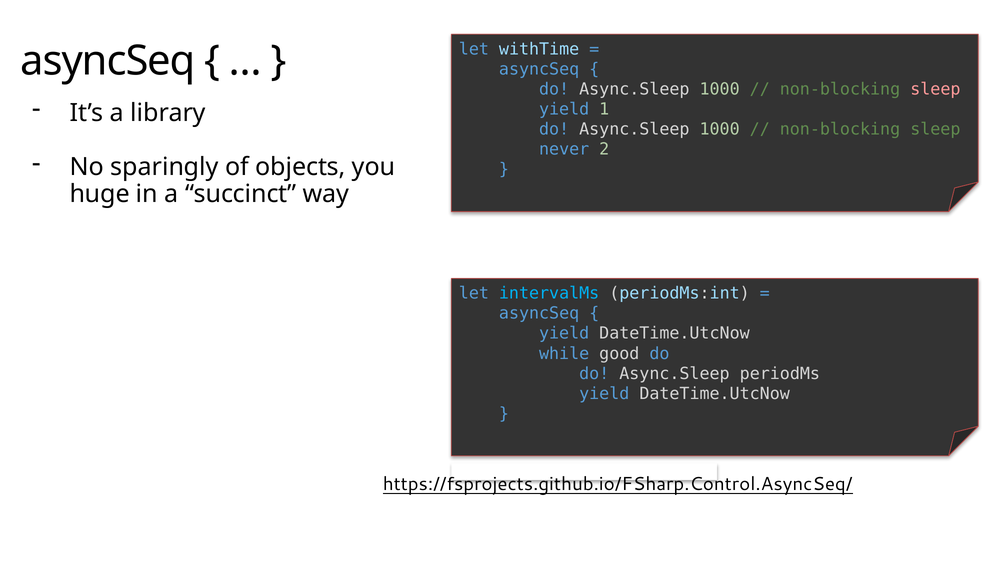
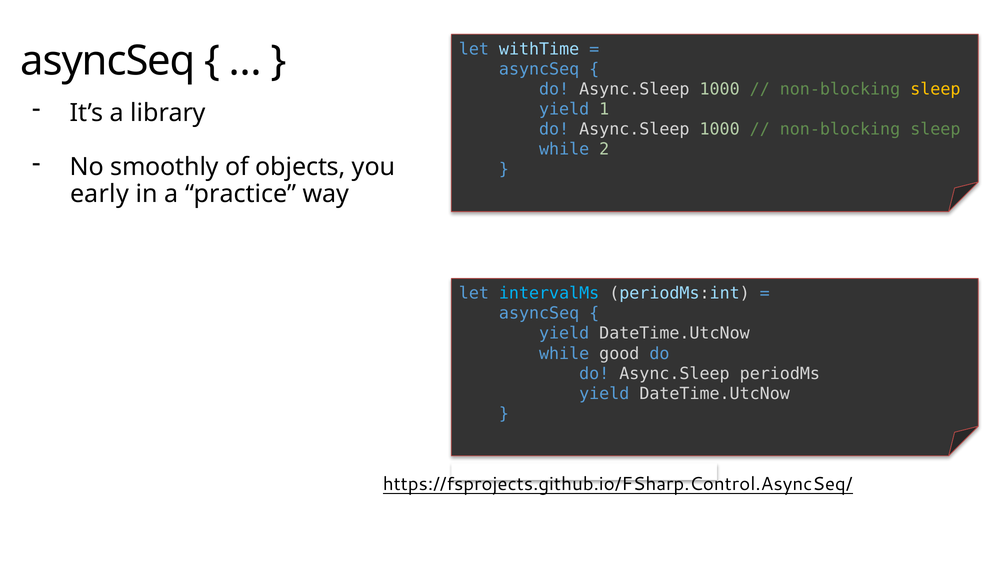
sleep at (935, 89) colour: pink -> yellow
never at (564, 149): never -> while
sparingly: sparingly -> smoothly
huge: huge -> early
succinct: succinct -> practice
